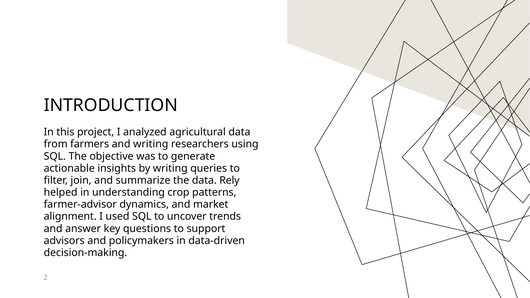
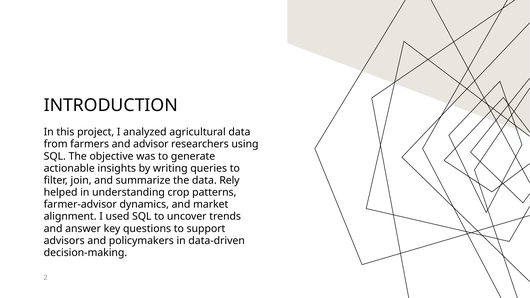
and writing: writing -> advisor
